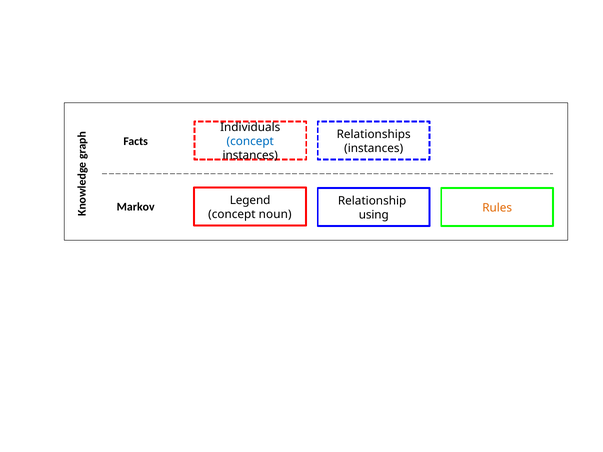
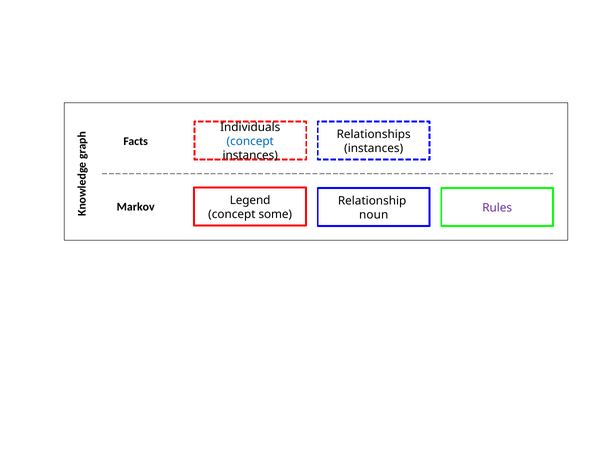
Rules colour: orange -> purple
noun: noun -> some
using: using -> noun
